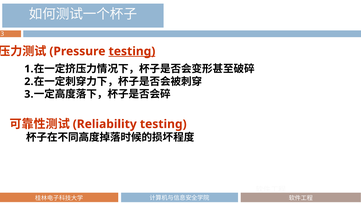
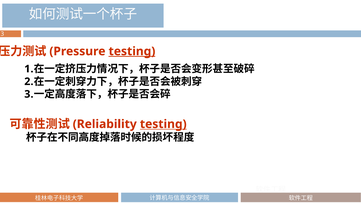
testing at (163, 124) underline: none -> present
